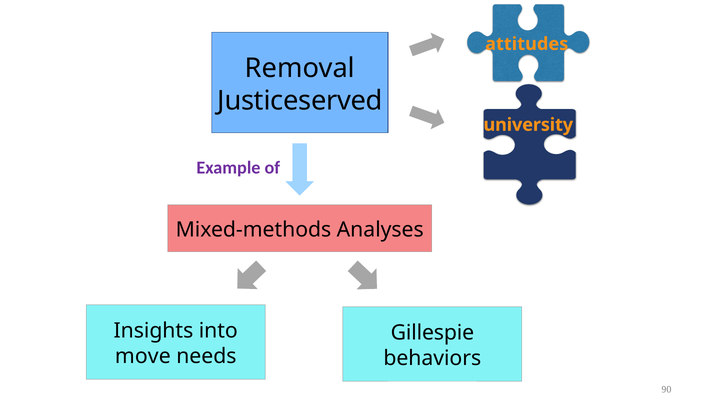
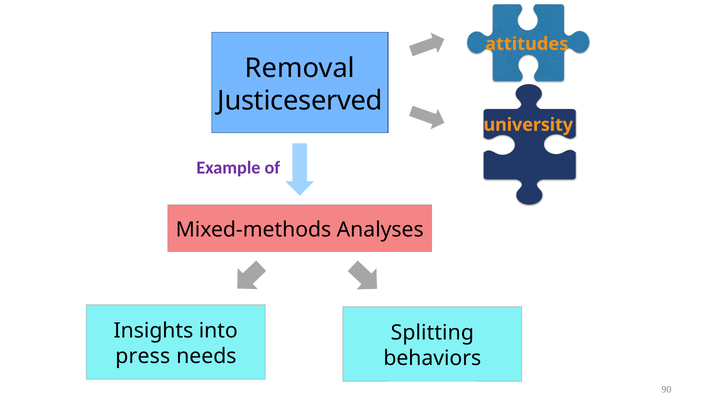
Gillespie: Gillespie -> Splitting
move: move -> press
